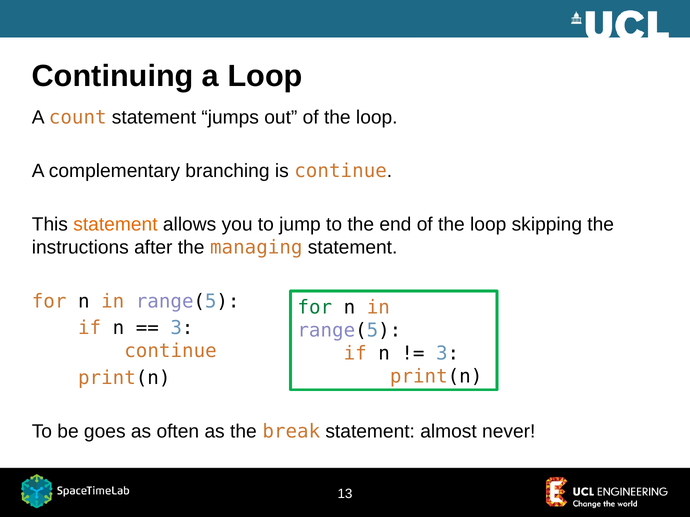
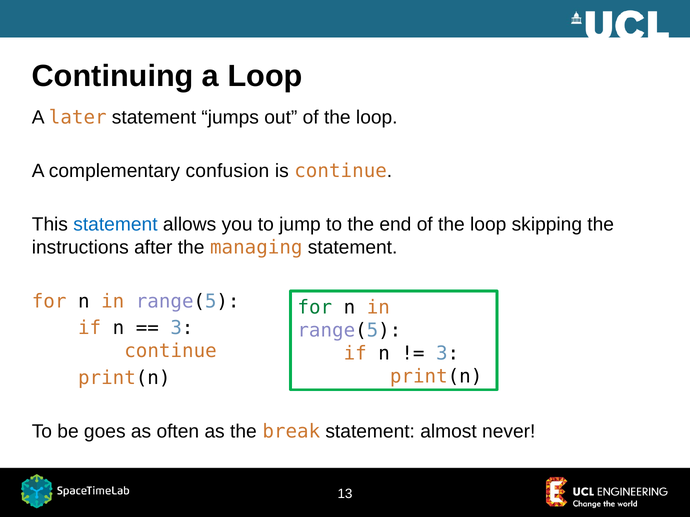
count: count -> later
branching: branching -> confusion
statement at (115, 225) colour: orange -> blue
